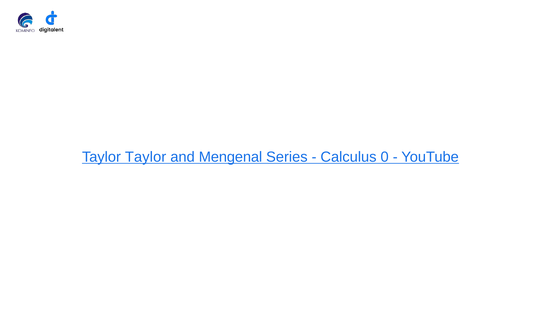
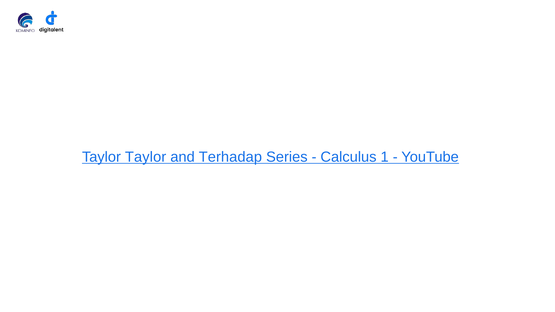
Mengenal: Mengenal -> Terhadap
0: 0 -> 1
